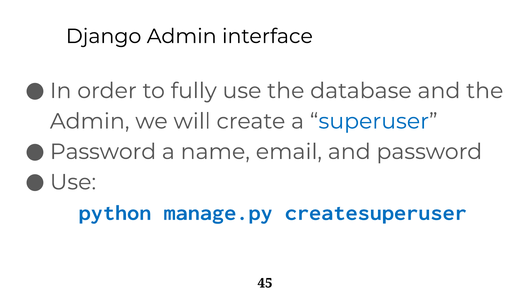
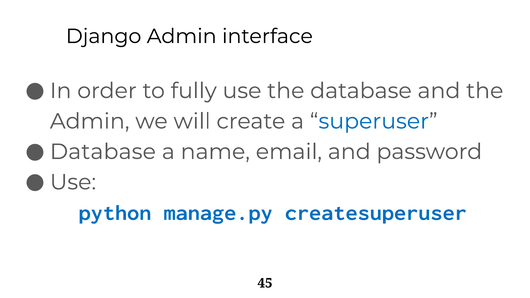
Password at (103, 152): Password -> Database
